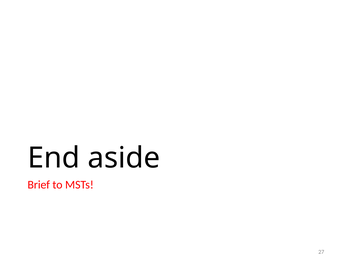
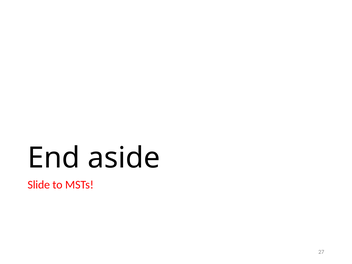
Brief: Brief -> Slide
